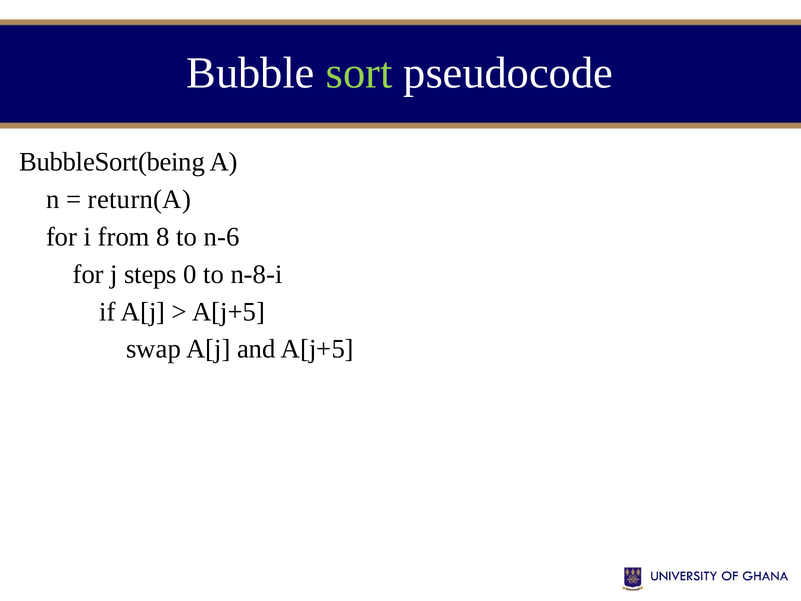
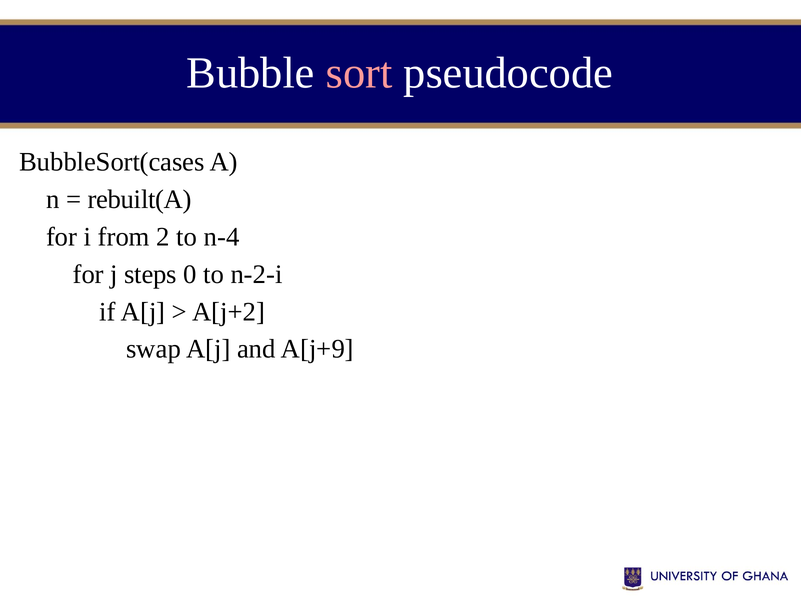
sort colour: light green -> pink
BubbleSort(being: BubbleSort(being -> BubbleSort(cases
return(A: return(A -> rebuilt(A
8: 8 -> 2
n-6: n-6 -> n-4
n-8-i: n-8-i -> n-2-i
A[j+5 at (229, 312): A[j+5 -> A[j+2
and A[j+5: A[j+5 -> A[j+9
